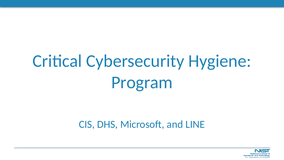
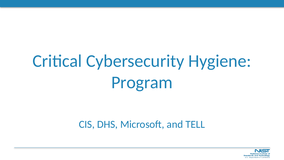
LINE: LINE -> TELL
